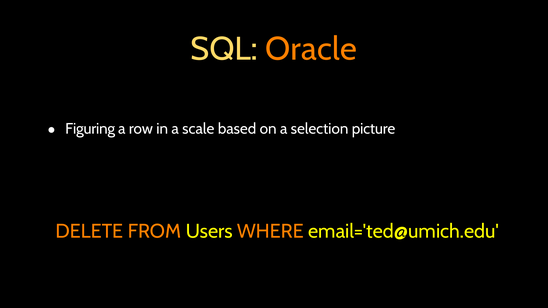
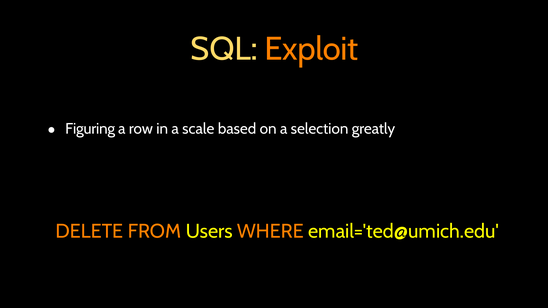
Oracle: Oracle -> Exploit
picture: picture -> greatly
